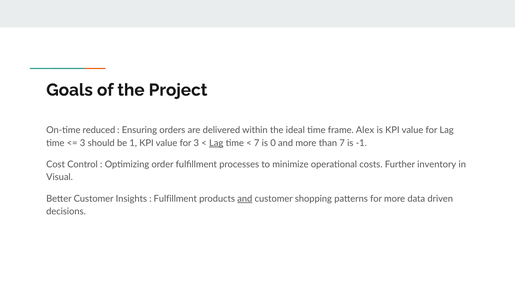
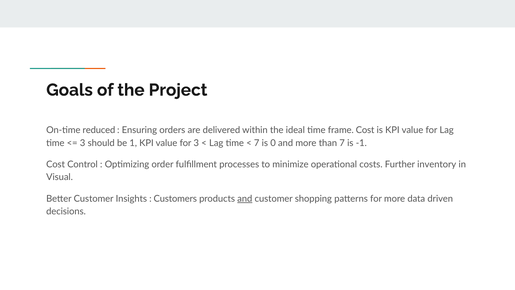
frame Alex: Alex -> Cost
Lag at (216, 143) underline: present -> none
Fulfillment at (175, 198): Fulfillment -> Customers
